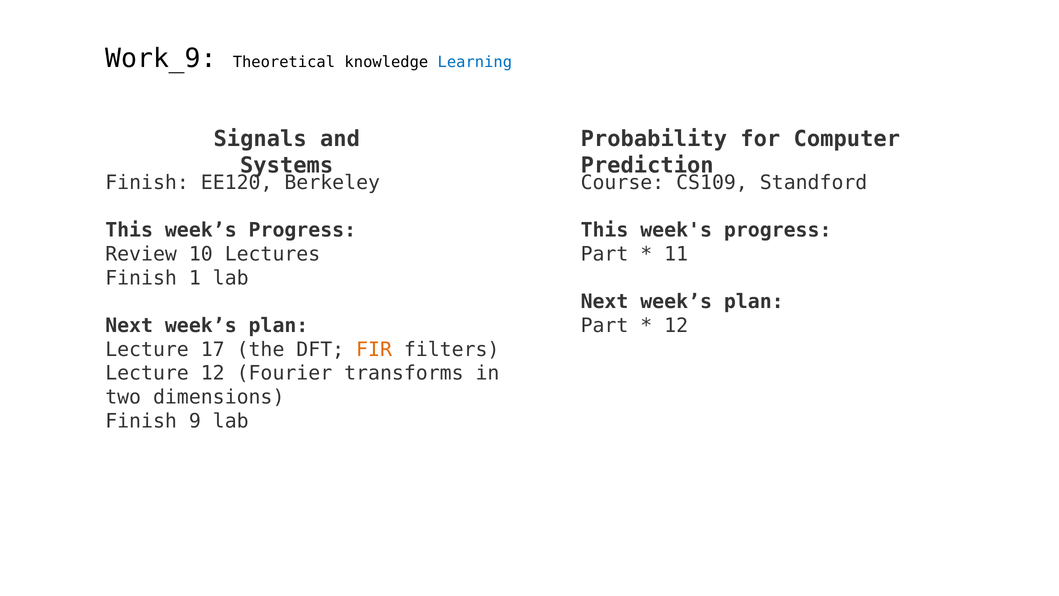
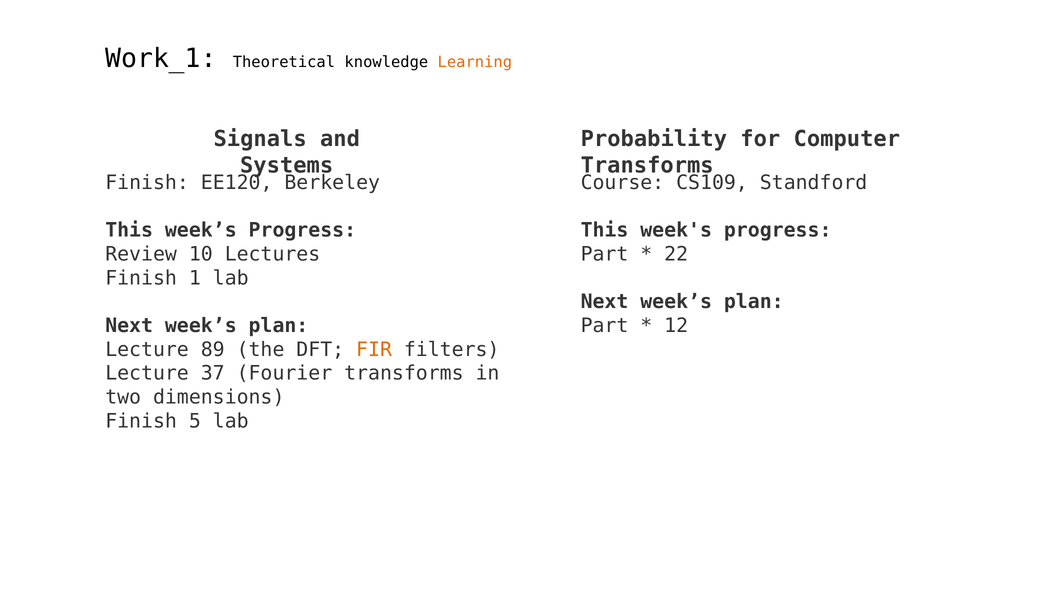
Work_9: Work_9 -> Work_1
Learning colour: blue -> orange
Prediction at (647, 165): Prediction -> Transforms
11: 11 -> 22
17: 17 -> 89
Lecture 12: 12 -> 37
9: 9 -> 5
